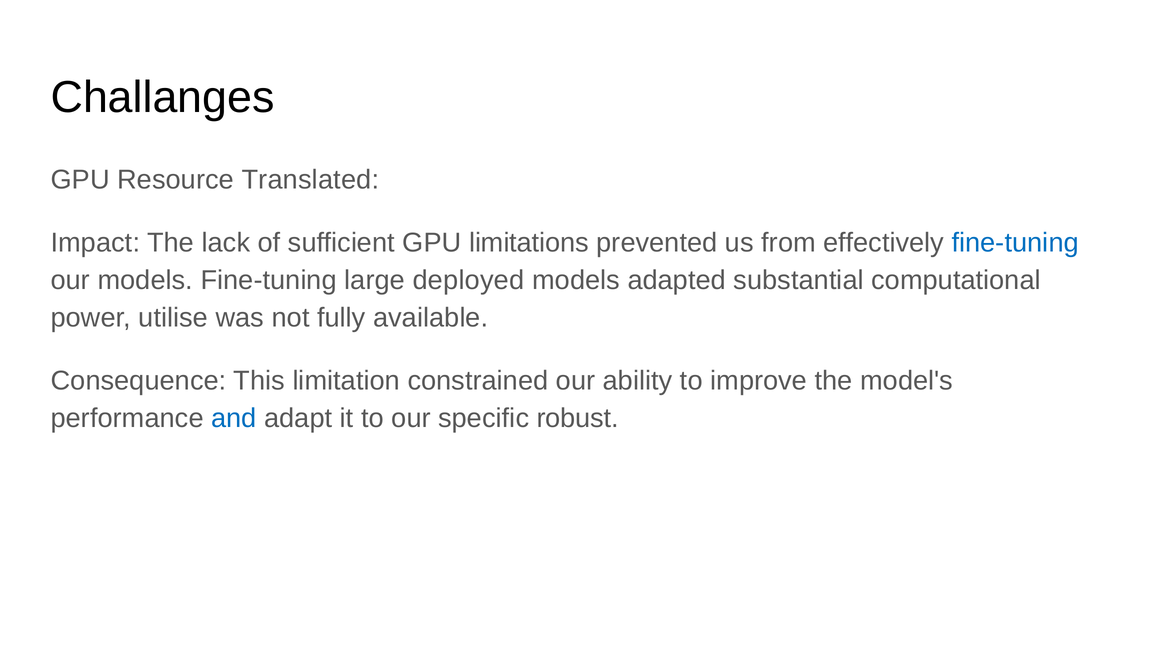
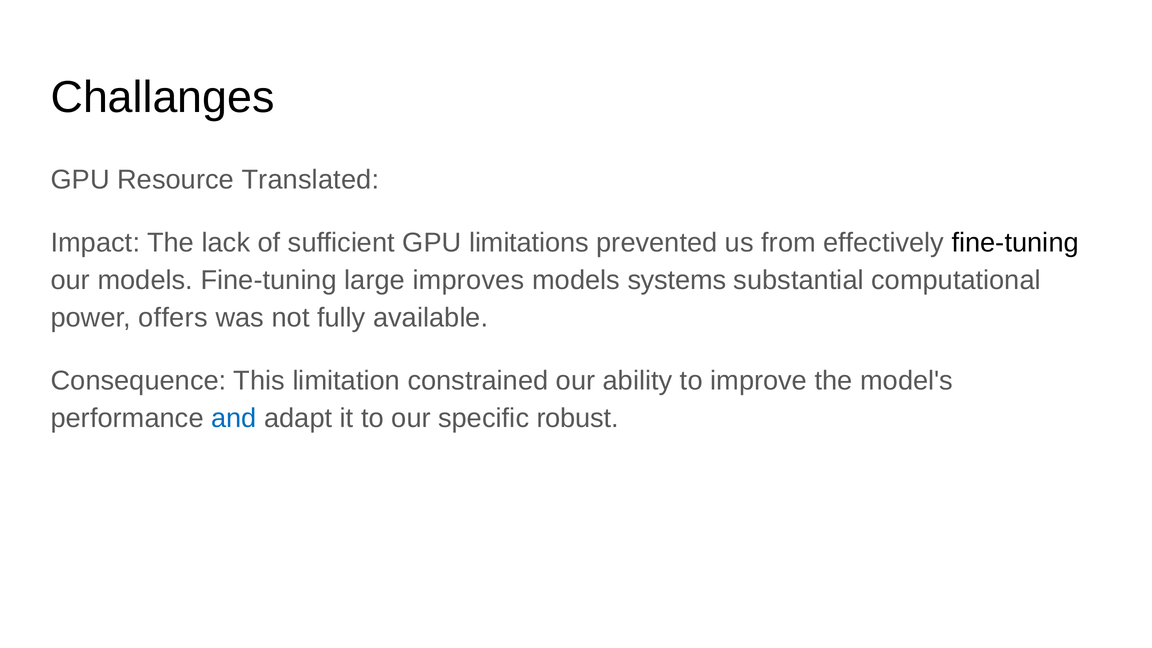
fine-tuning at (1015, 243) colour: blue -> black
deployed: deployed -> improves
adapted: adapted -> systems
utilise: utilise -> offers
